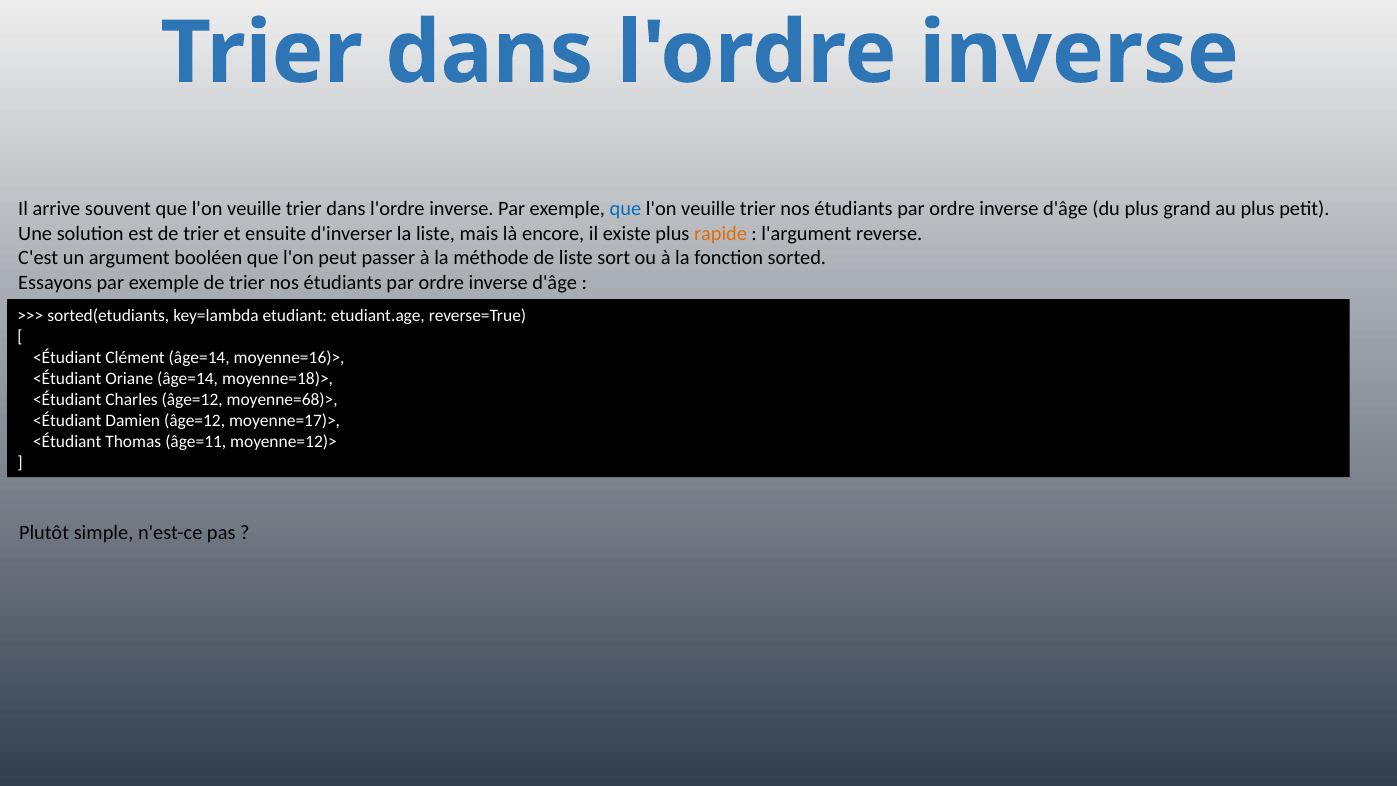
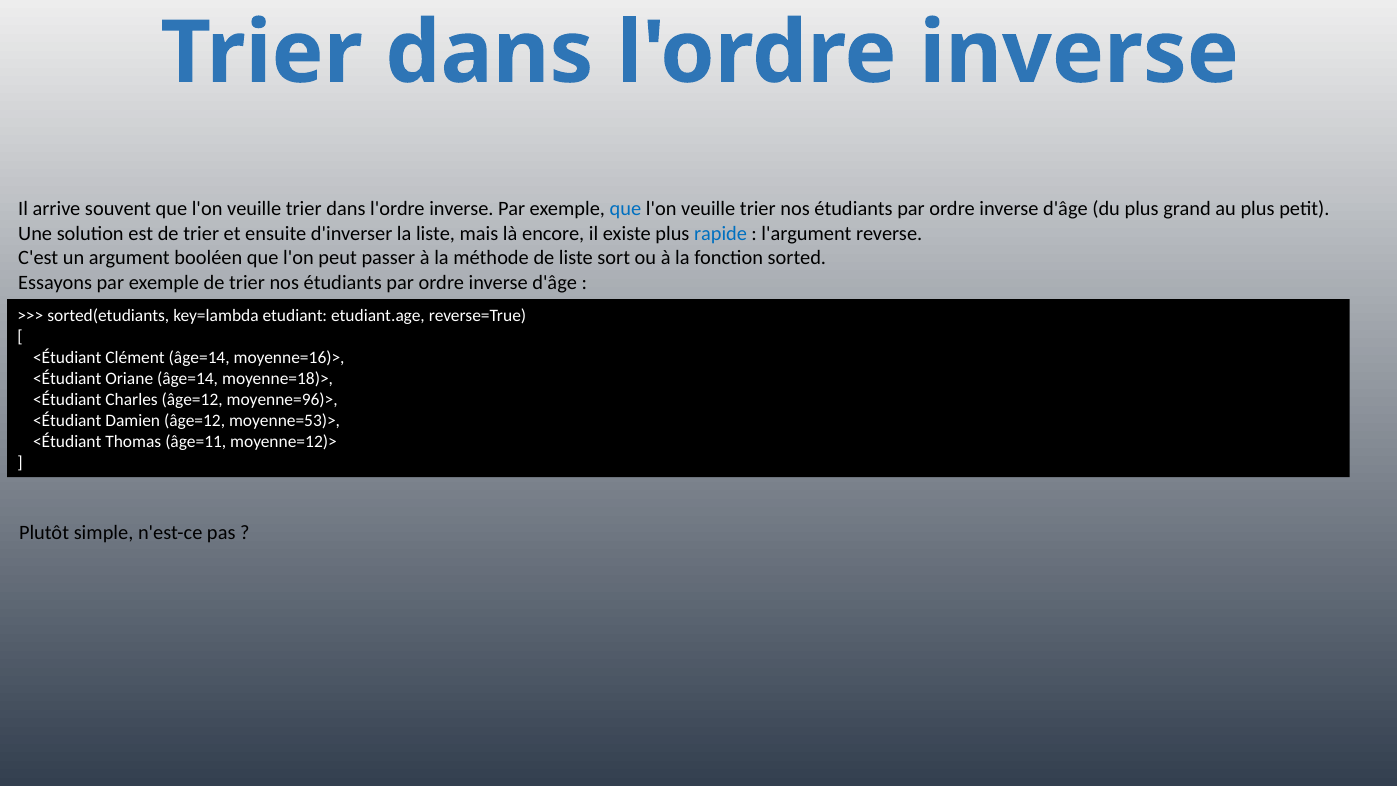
rapide colour: orange -> blue
moyenne=68)>: moyenne=68)> -> moyenne=96)>
moyenne=17)>: moyenne=17)> -> moyenne=53)>
